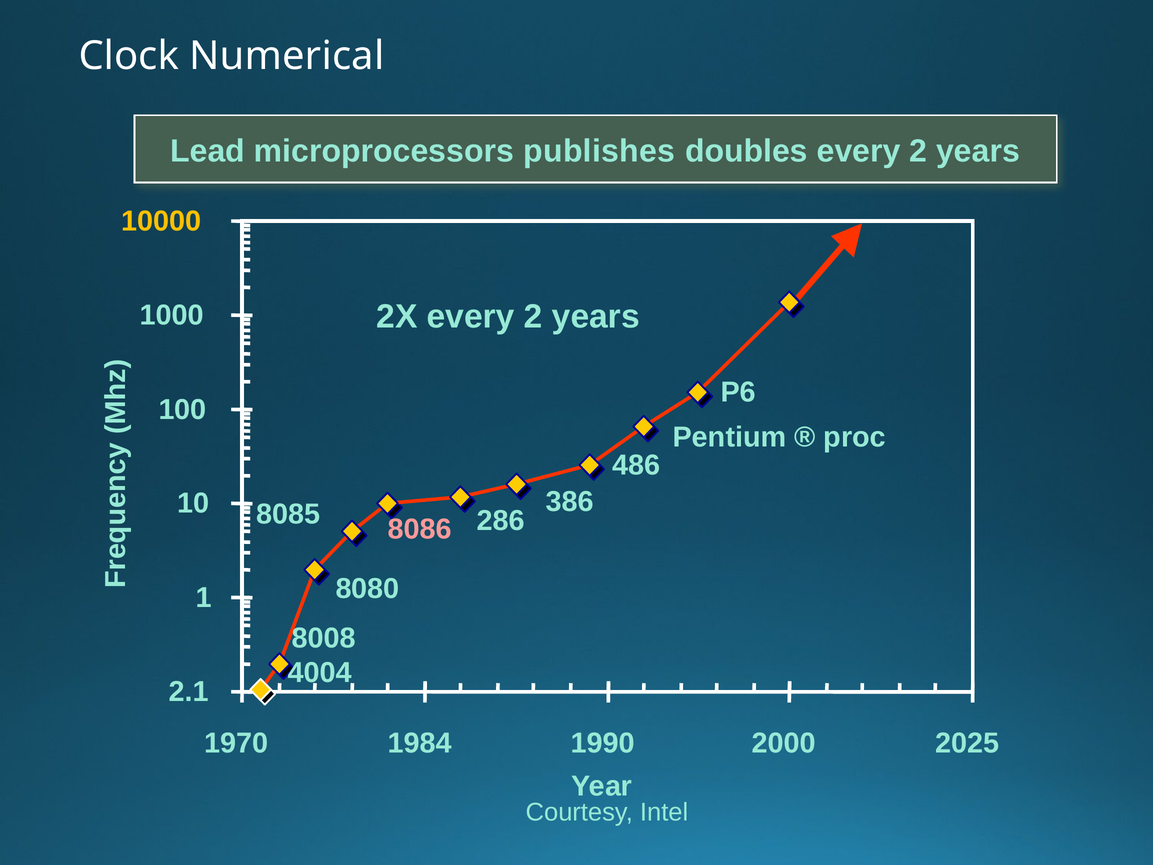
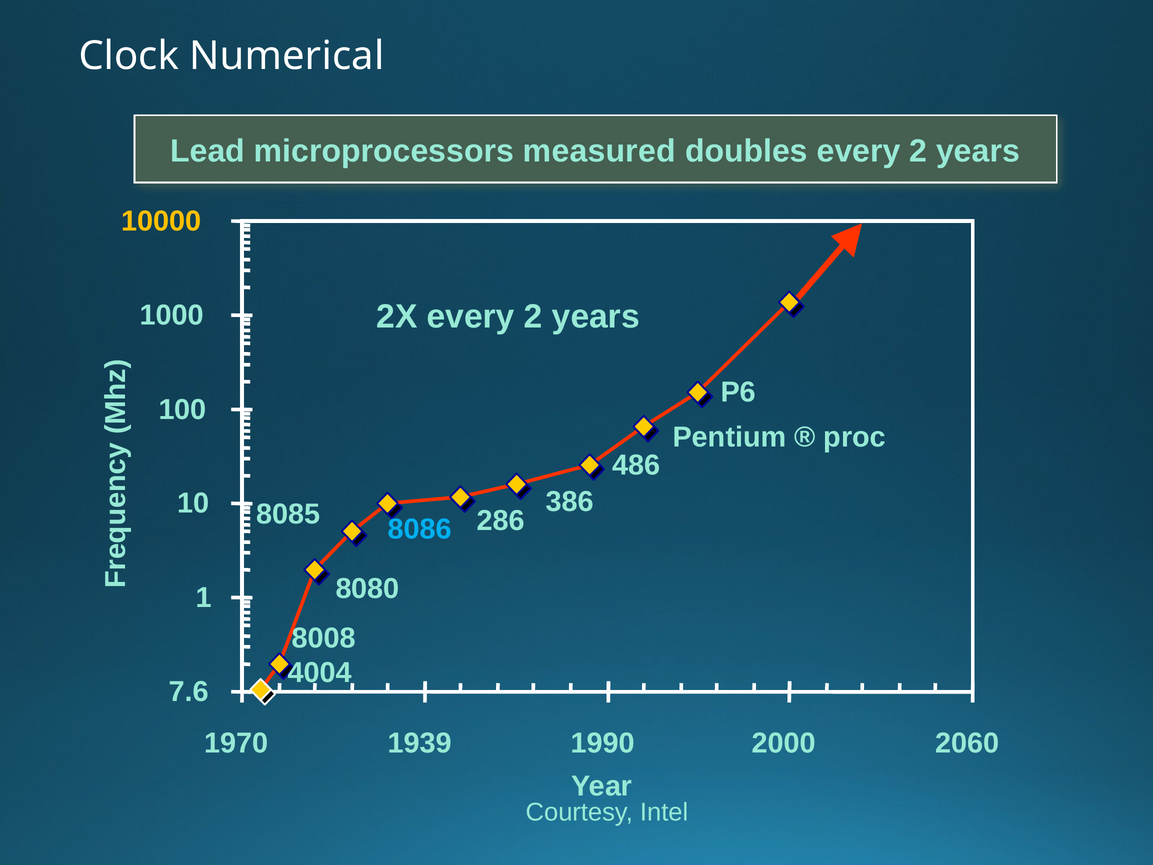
publishes: publishes -> measured
8086 colour: pink -> light blue
2.1: 2.1 -> 7.6
1984: 1984 -> 1939
2025: 2025 -> 2060
